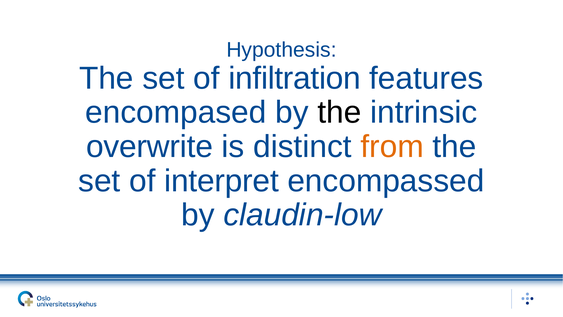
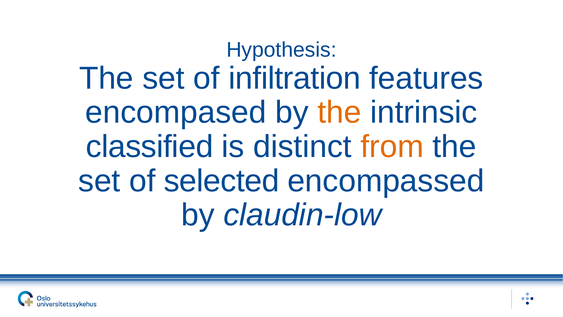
the at (339, 112) colour: black -> orange
overwrite: overwrite -> classified
interpret: interpret -> selected
